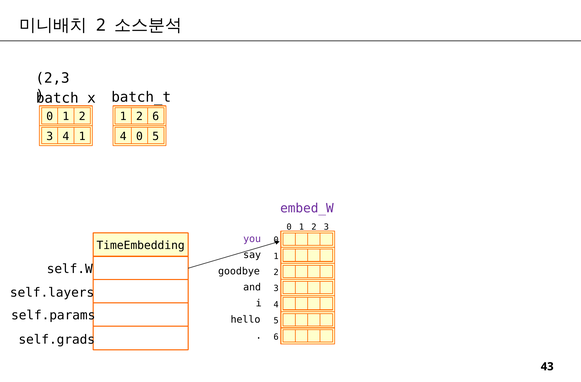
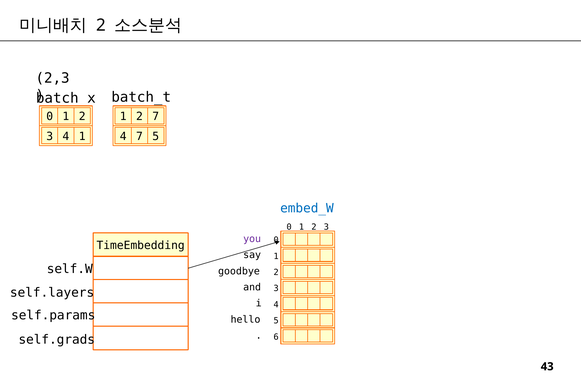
2 6: 6 -> 7
4 0: 0 -> 7
embed_W colour: purple -> blue
